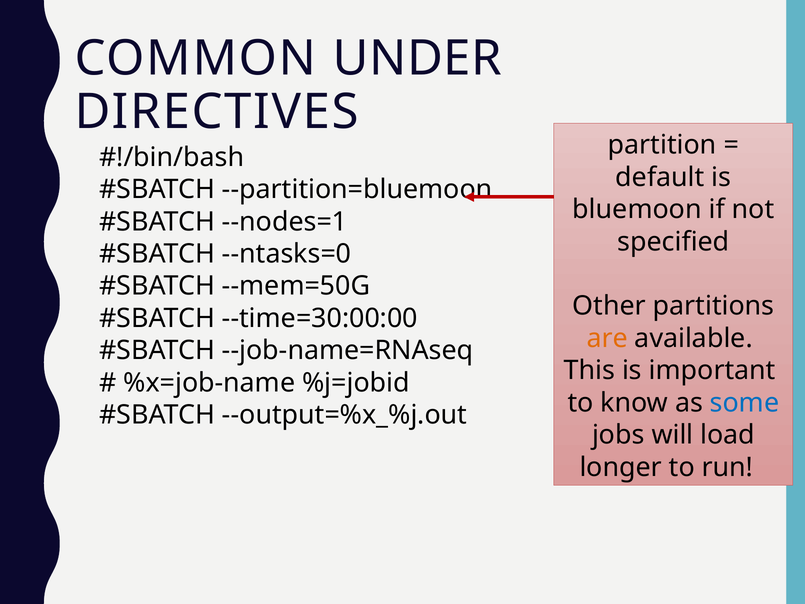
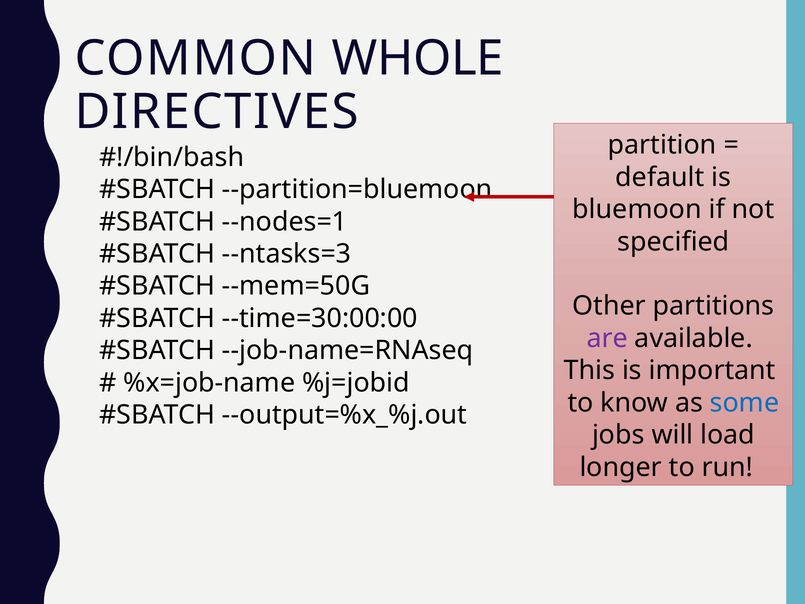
UNDER: UNDER -> WHOLE
--ntasks=0: --ntasks=0 -> --ntasks=3
are colour: orange -> purple
